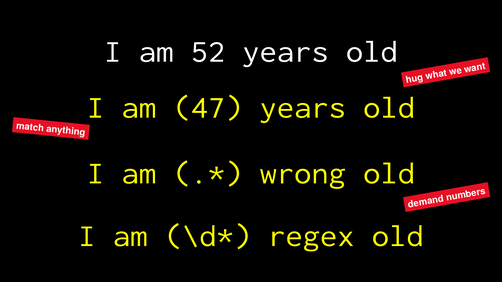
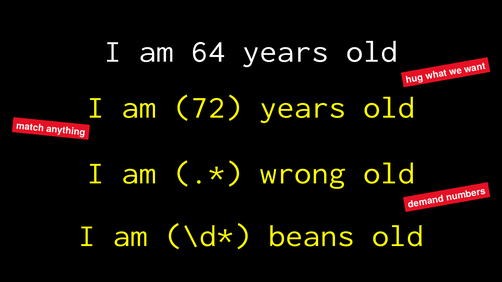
52: 52 -> 64
47: 47 -> 72
regex: regex -> beans
